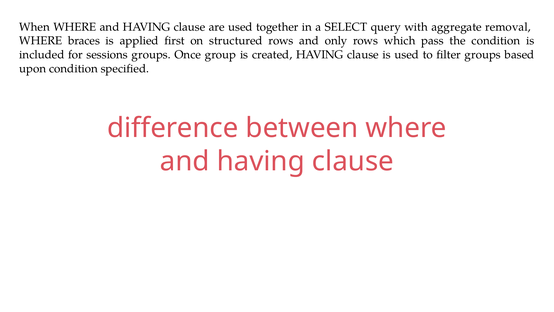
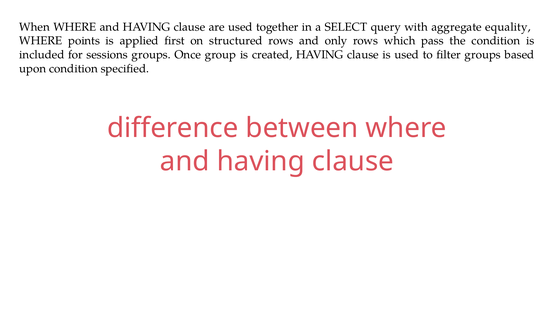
removal: removal -> equality
braces: braces -> points
